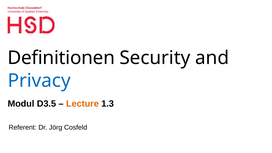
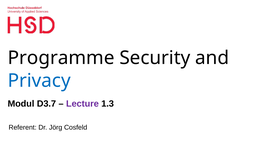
Definitionen: Definitionen -> Programme
D3.5: D3.5 -> D3.7
Lecture colour: orange -> purple
